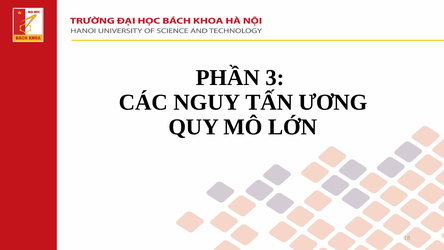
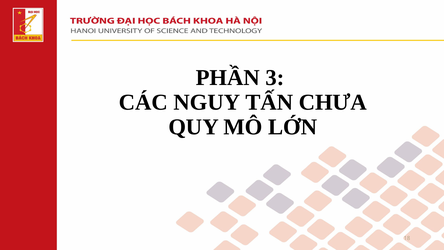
ƯƠNG: ƯƠNG -> CHƯA
